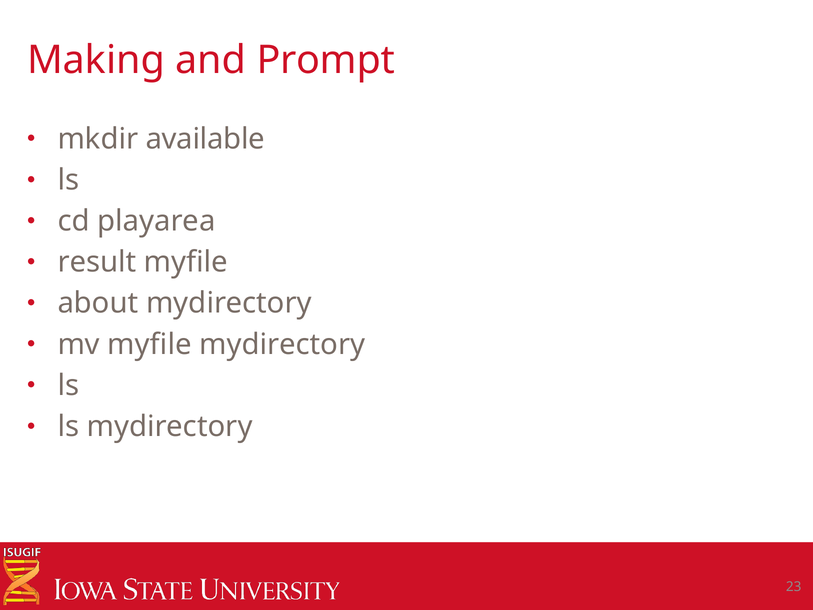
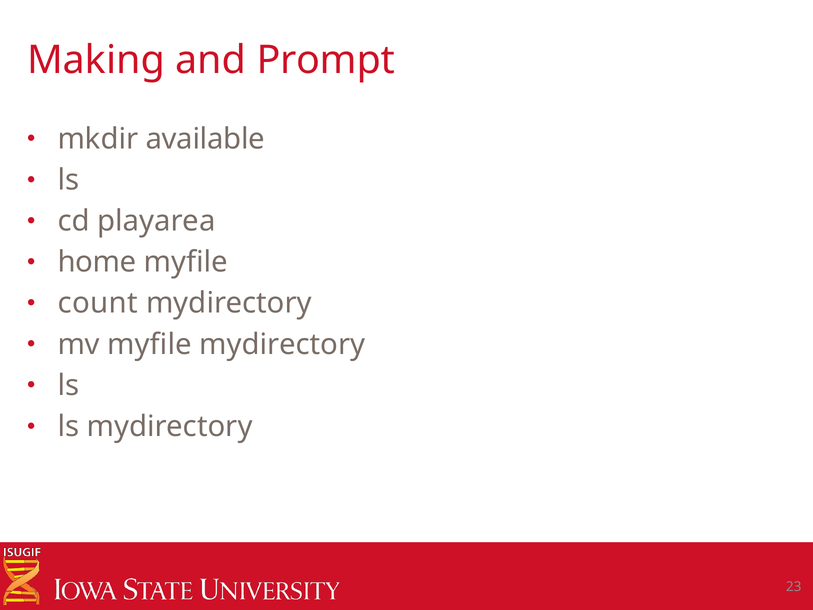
result: result -> home
about: about -> count
